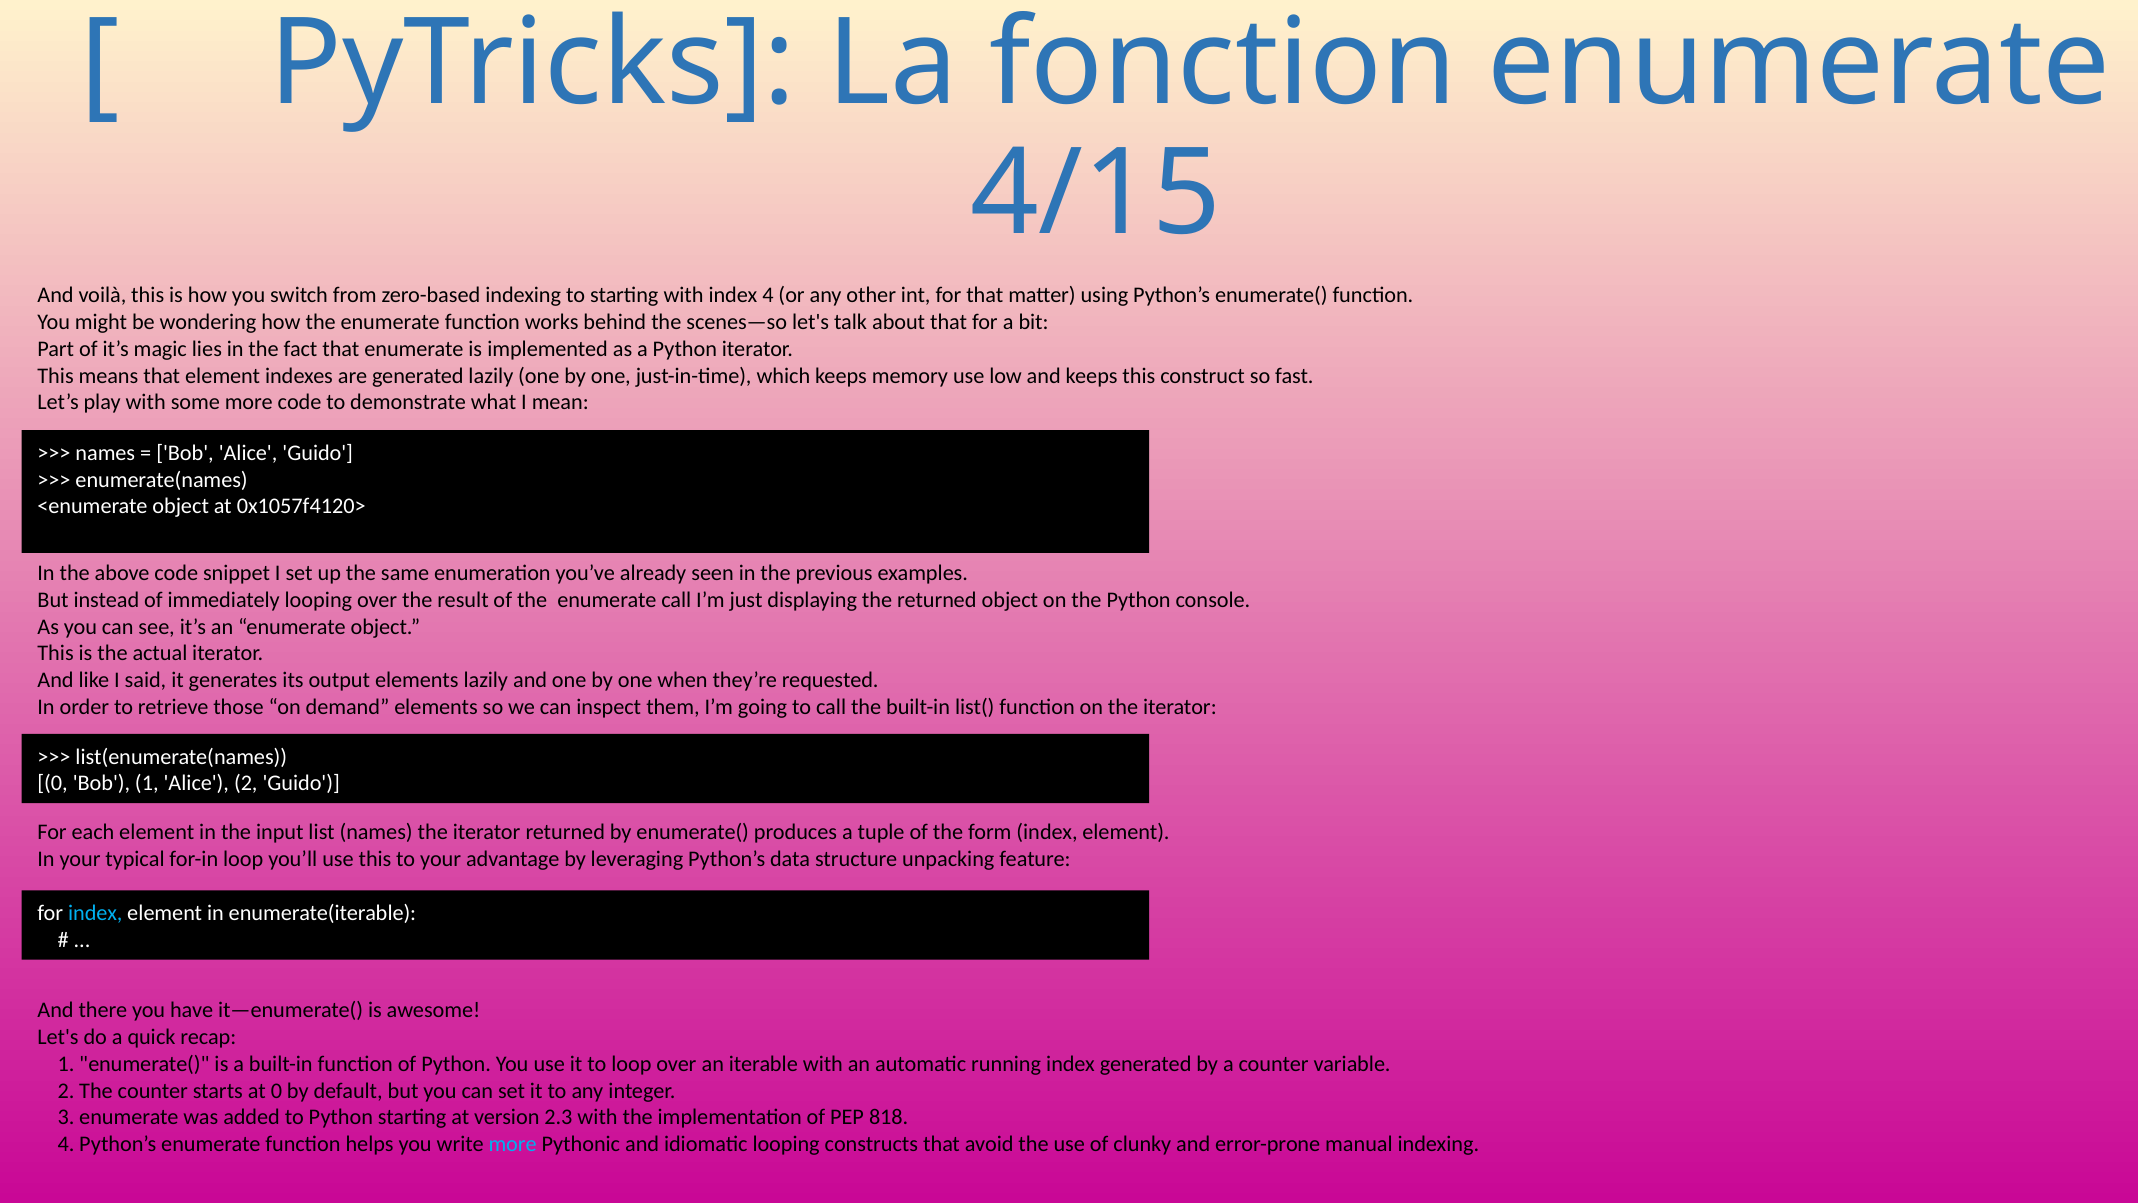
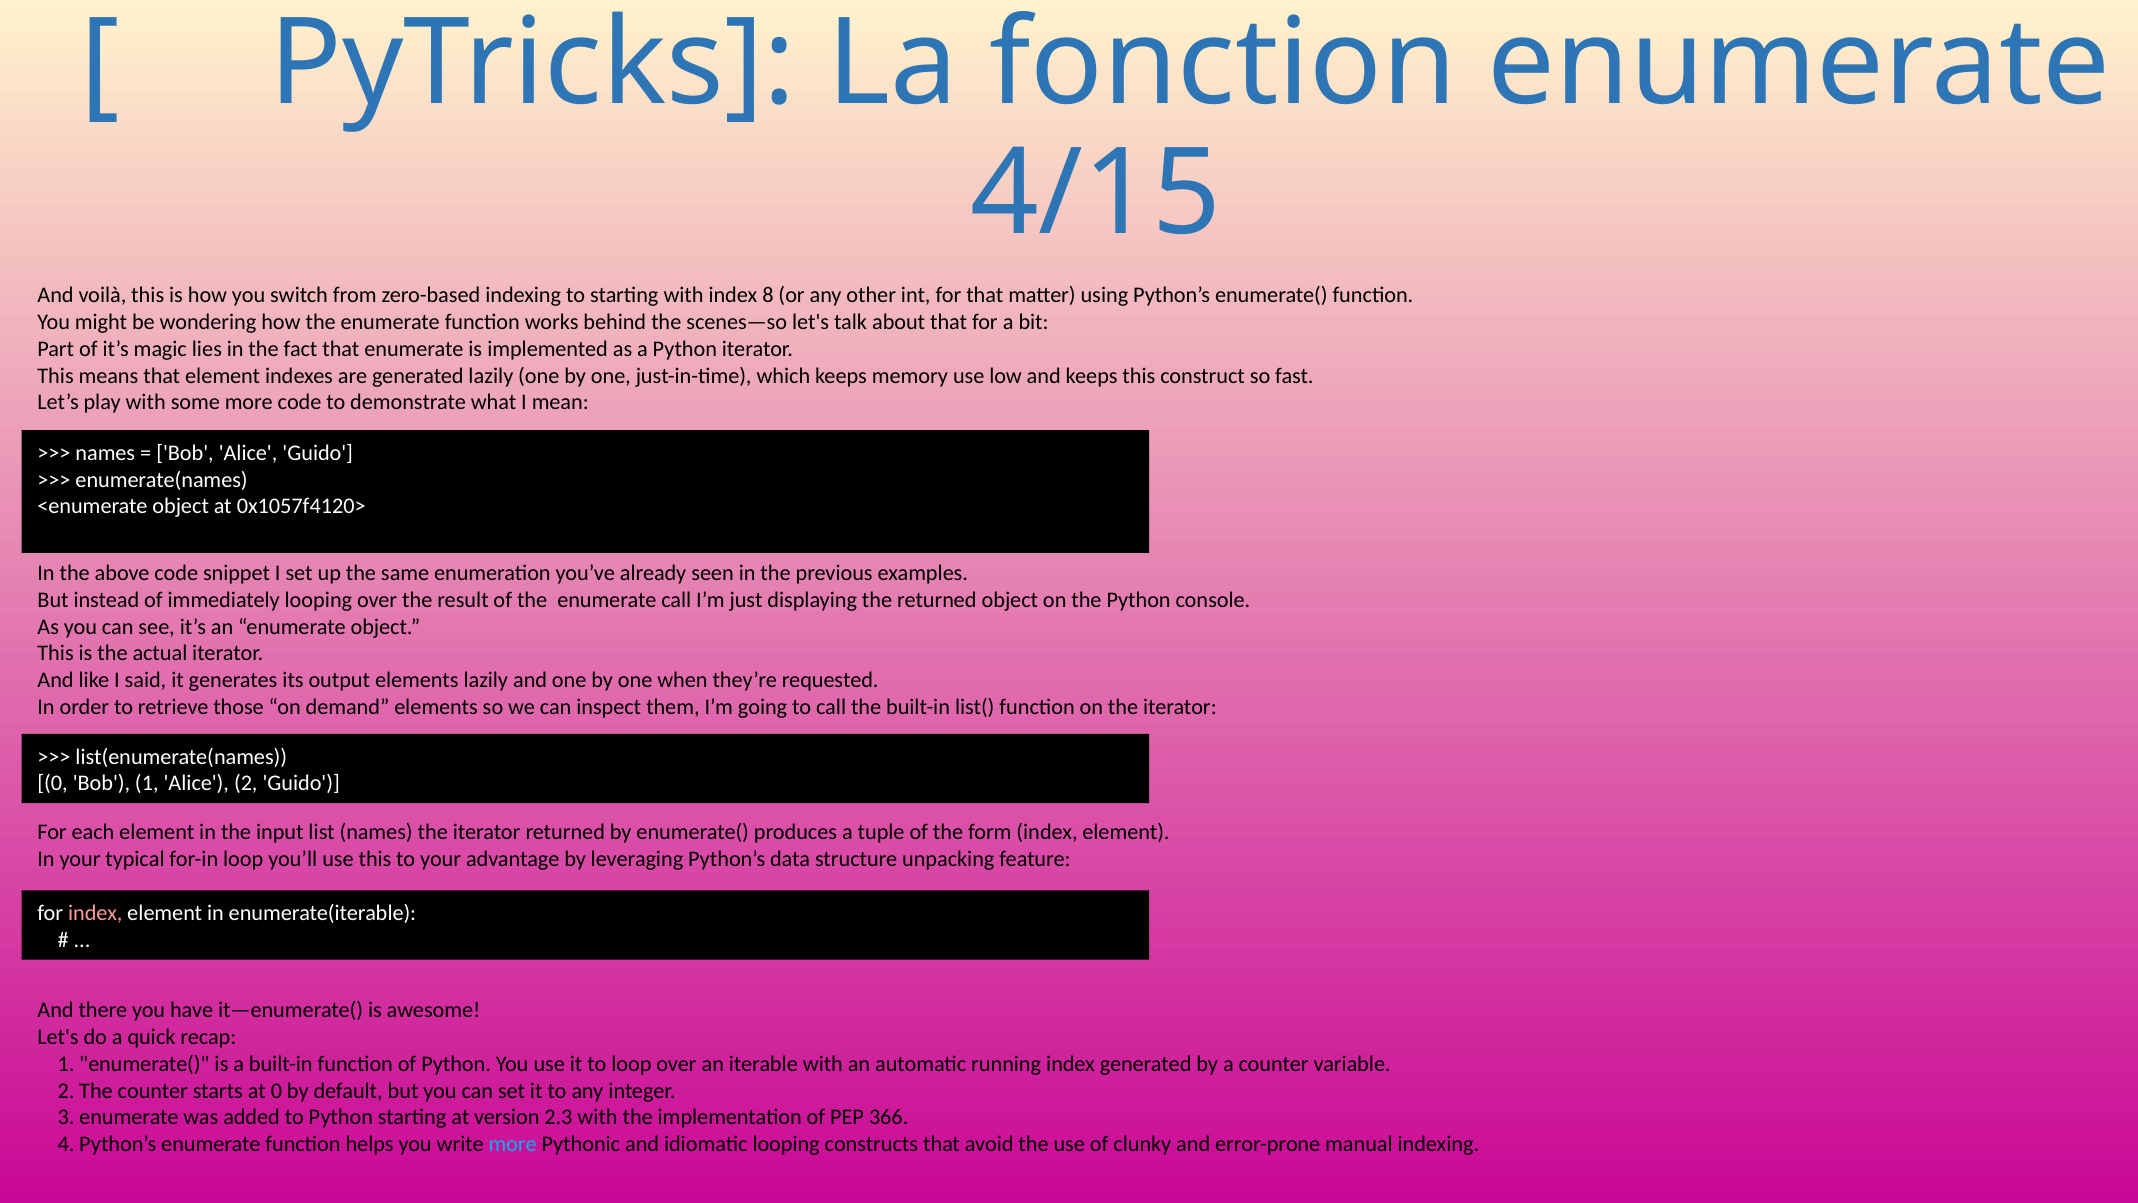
index 4: 4 -> 8
index at (95, 913) colour: light blue -> pink
818: 818 -> 366
